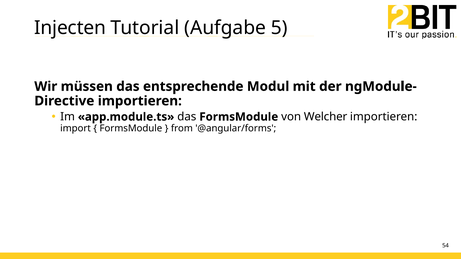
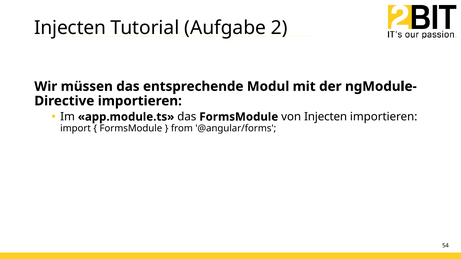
5: 5 -> 2
von Welcher: Welcher -> Injecten
